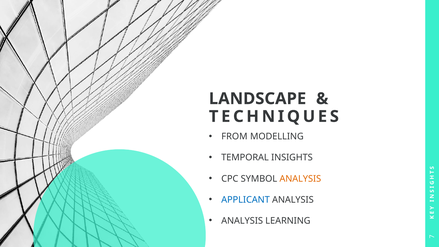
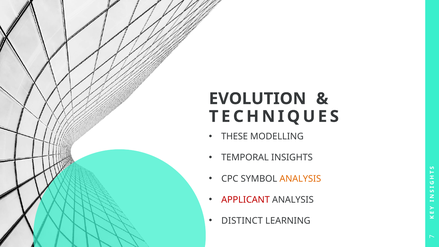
LANDSCAPE: LANDSCAPE -> EVOLUTION
FROM: FROM -> THESE
APPLICANT colour: blue -> red
ANALYSIS at (242, 221): ANALYSIS -> DISTINCT
